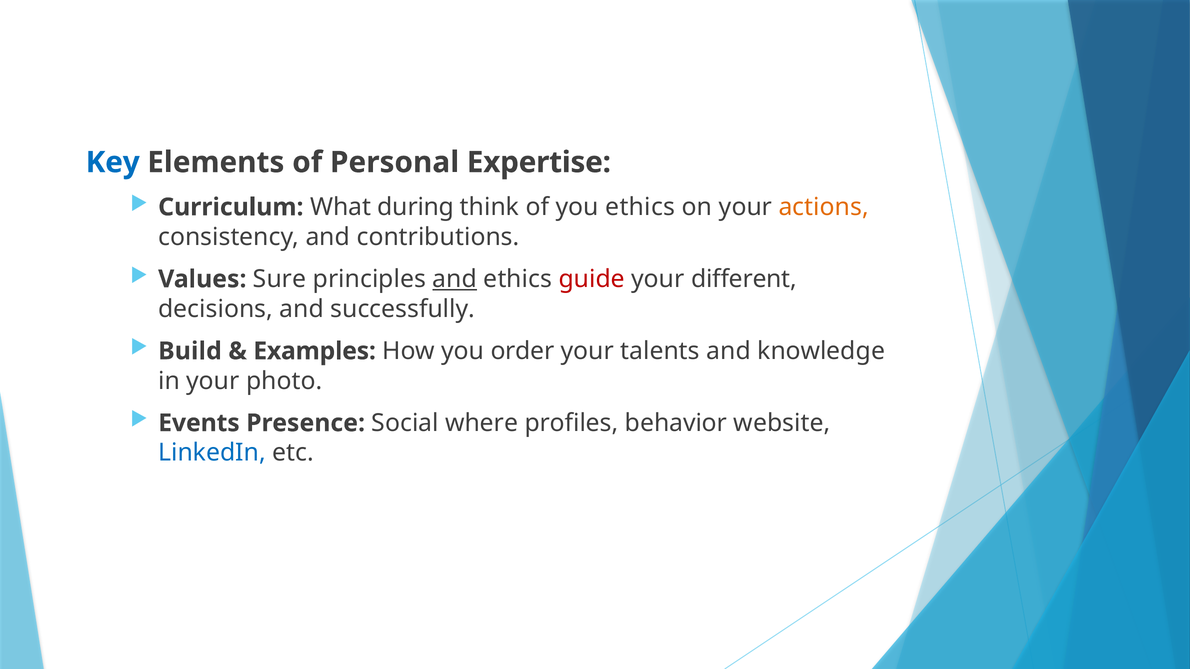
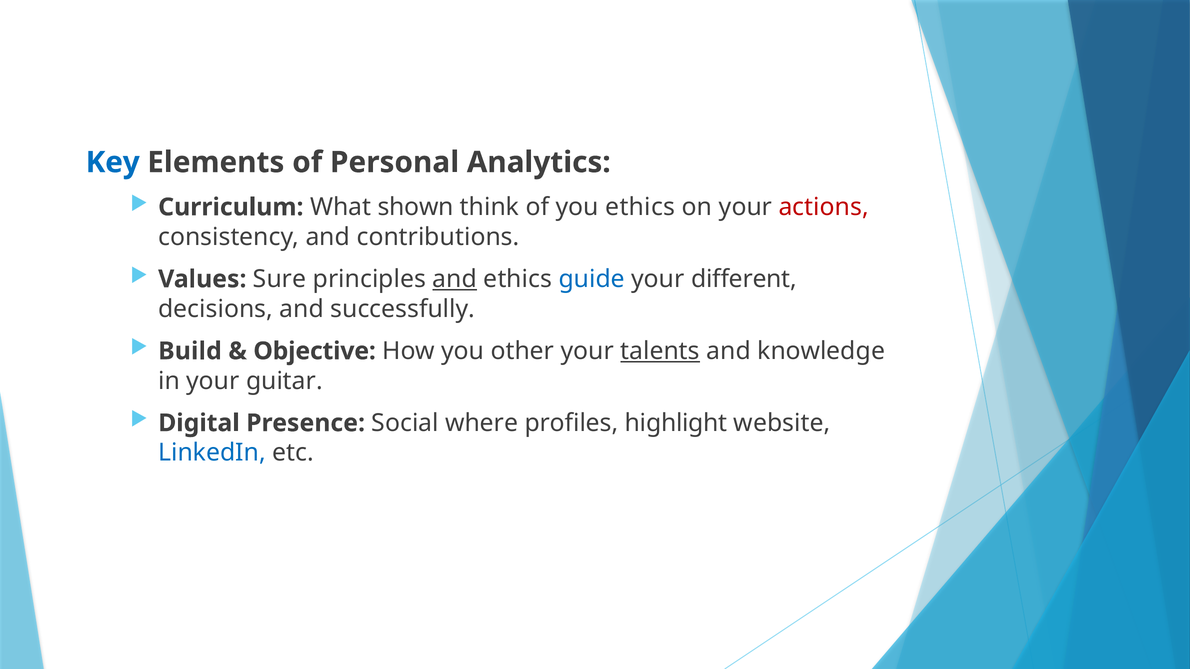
Expertise: Expertise -> Analytics
during: during -> shown
actions colour: orange -> red
guide colour: red -> blue
Examples: Examples -> Objective
order: order -> other
talents underline: none -> present
photo: photo -> guitar
Events: Events -> Digital
behavior: behavior -> highlight
